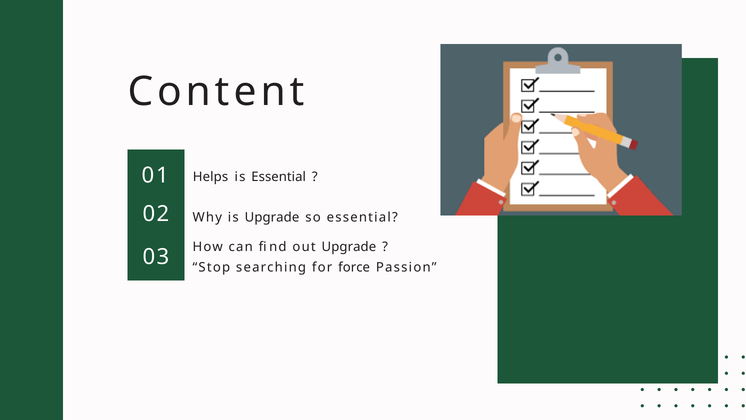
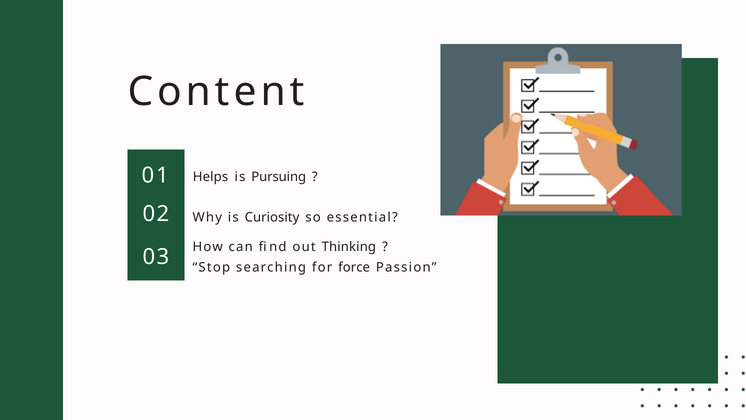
is Essential: Essential -> Pursuing
is Upgrade: Upgrade -> Curiosity
out Upgrade: Upgrade -> Thinking
